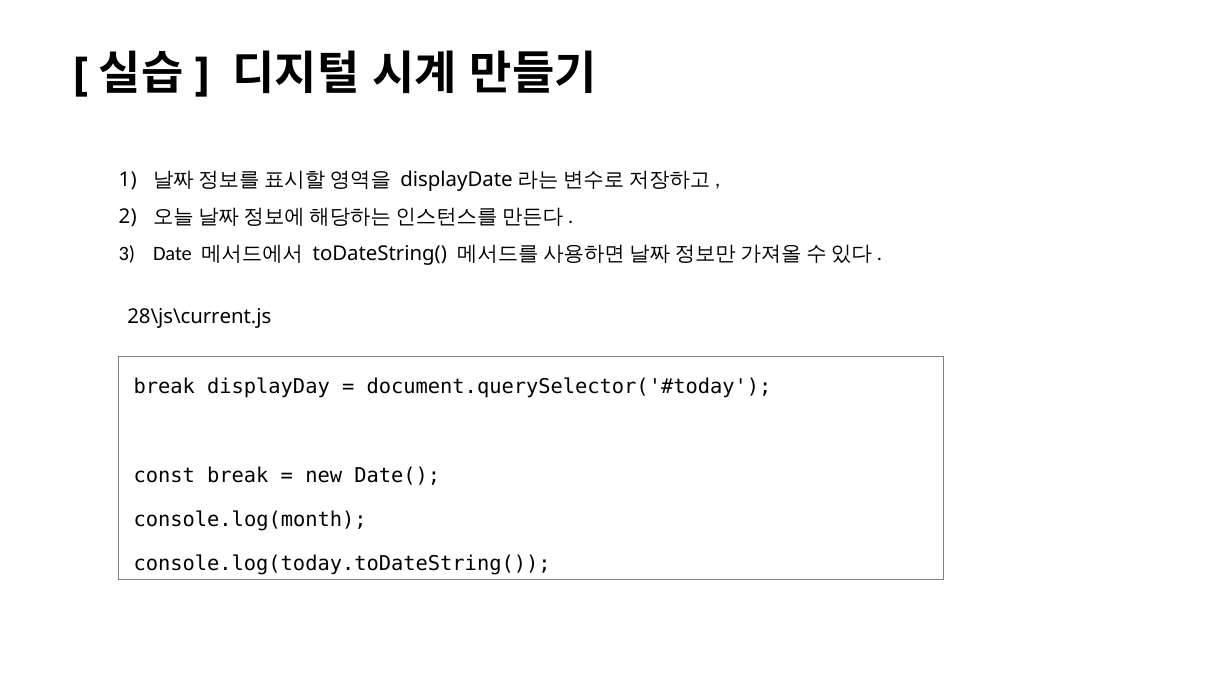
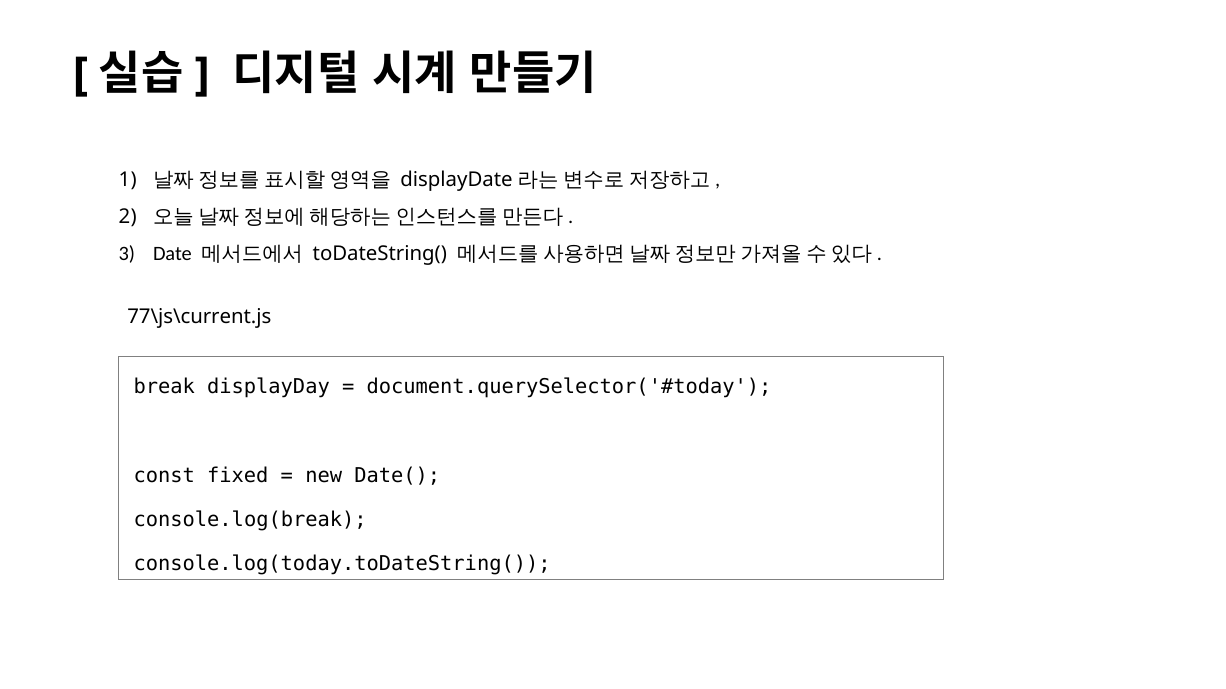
28\js\current.js: 28\js\current.js -> 77\js\current.js
const break: break -> fixed
console.log(month: console.log(month -> console.log(break
